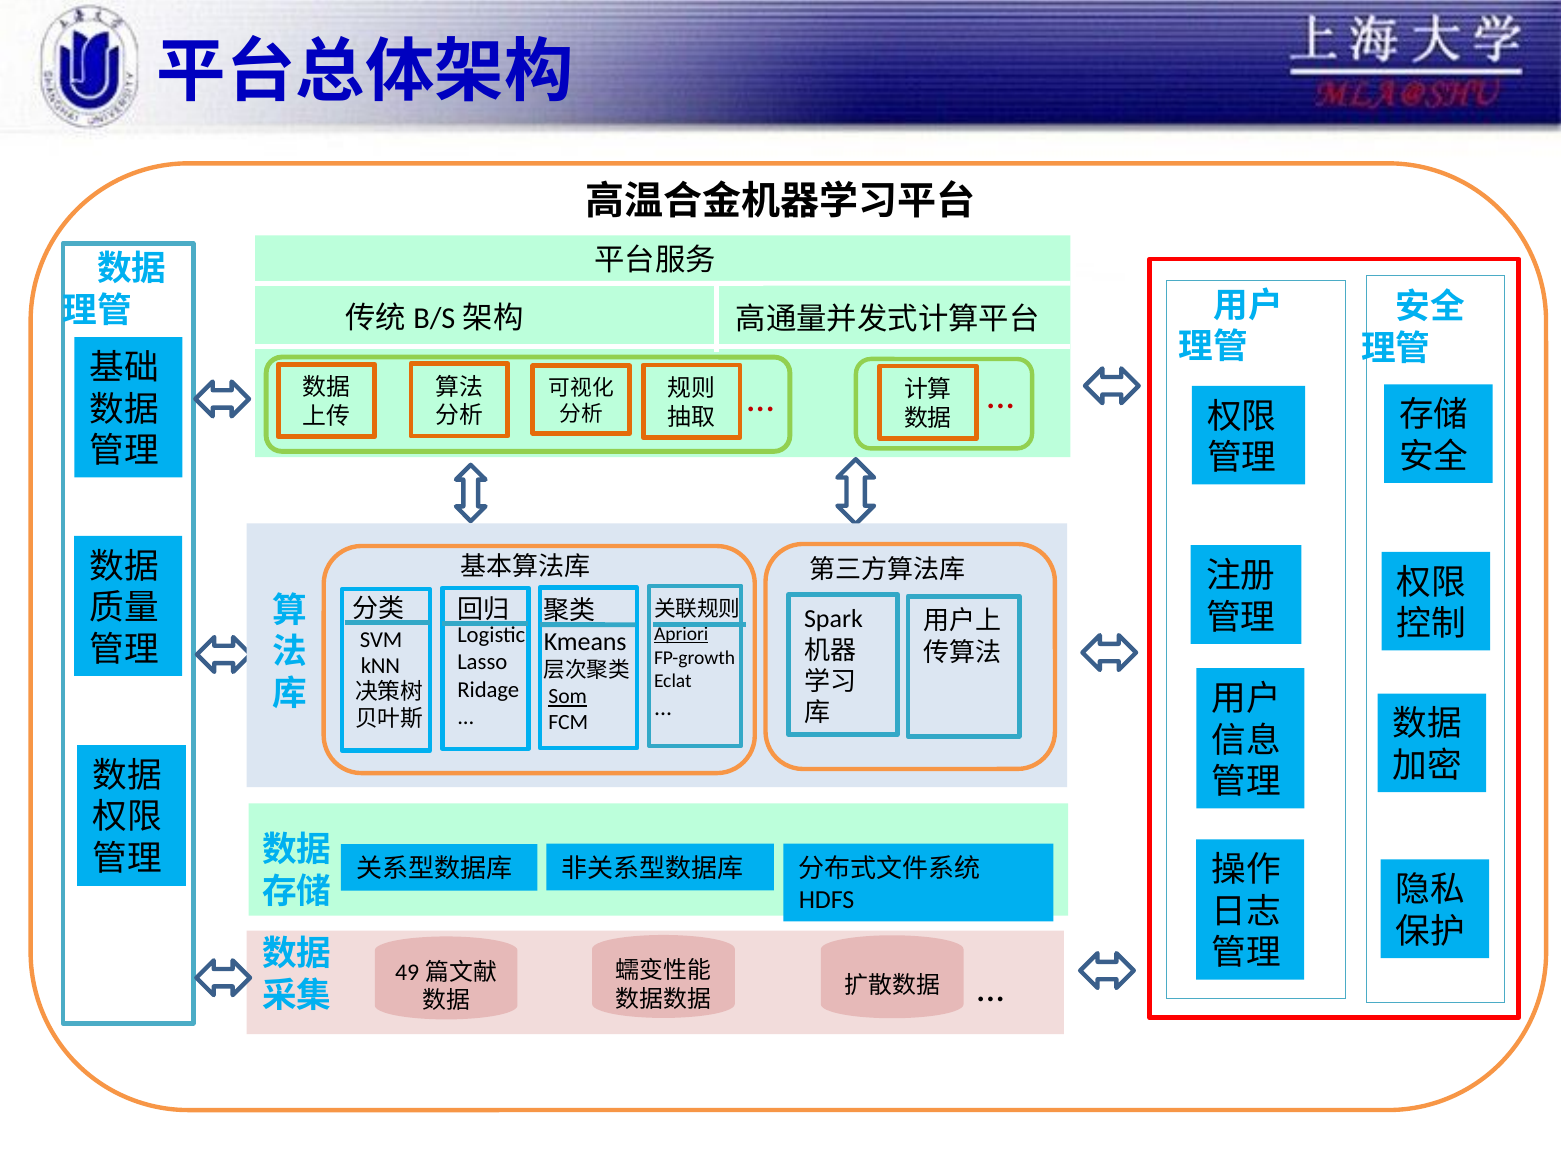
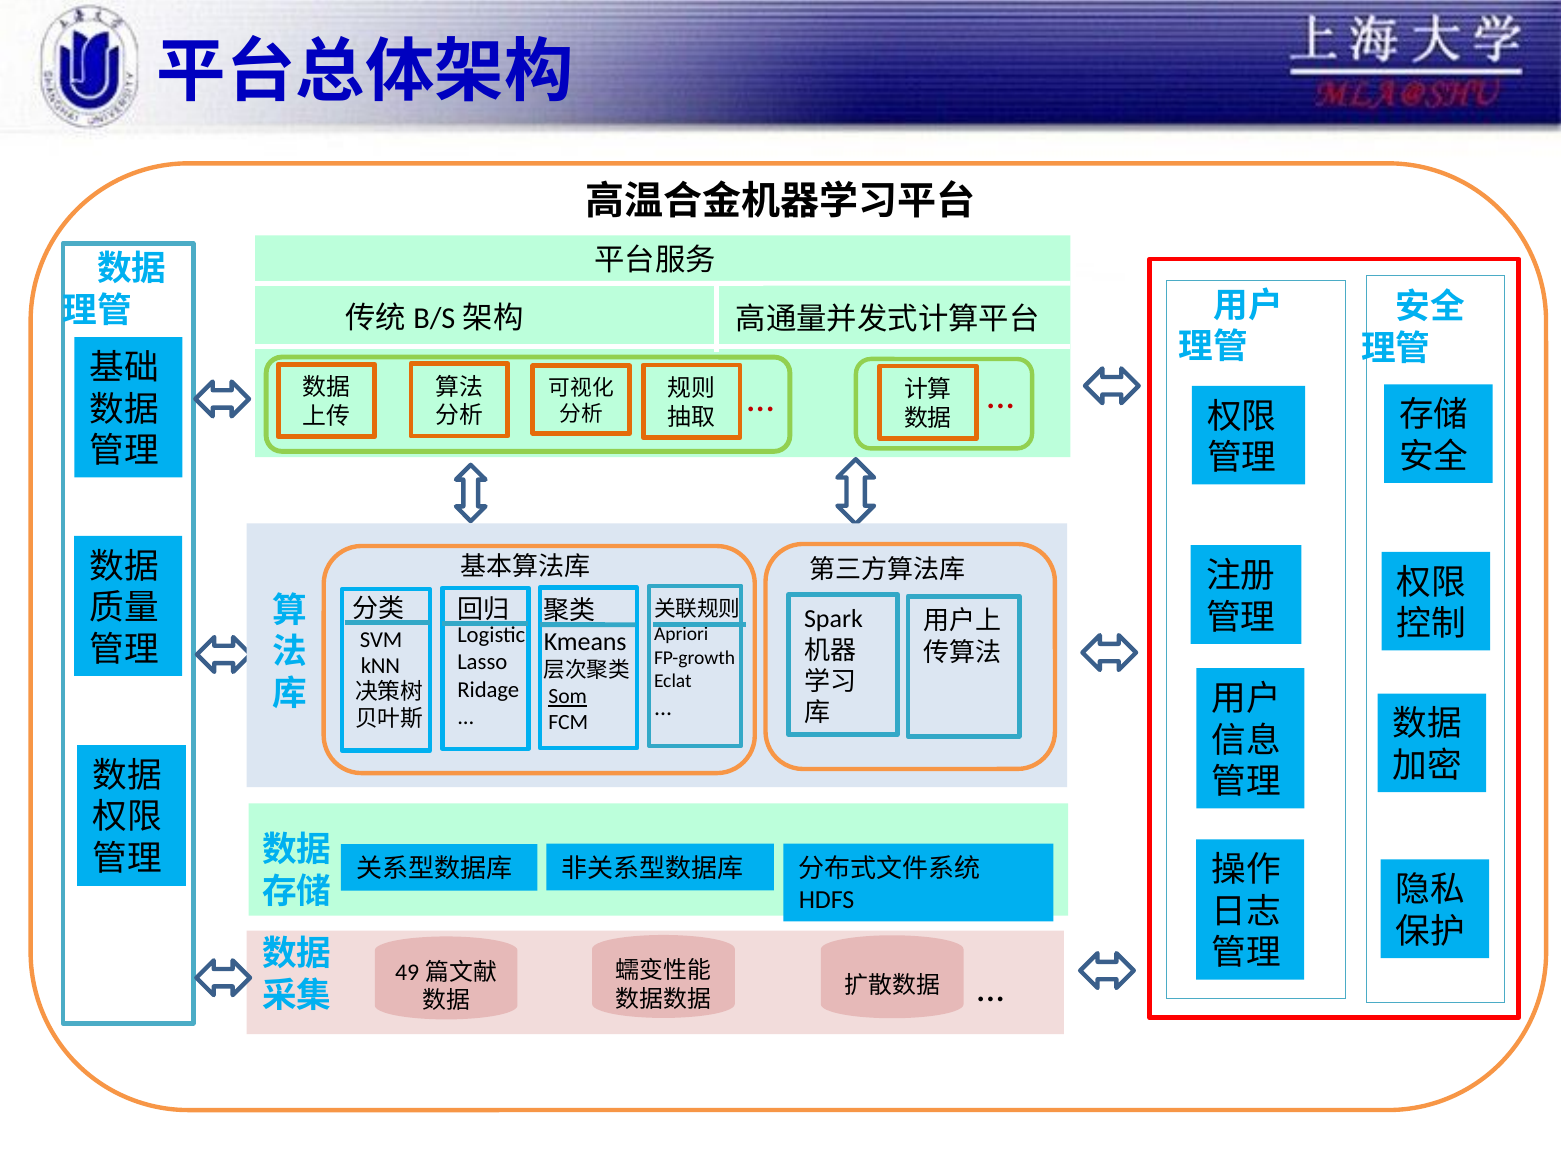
Apriori underline: present -> none
